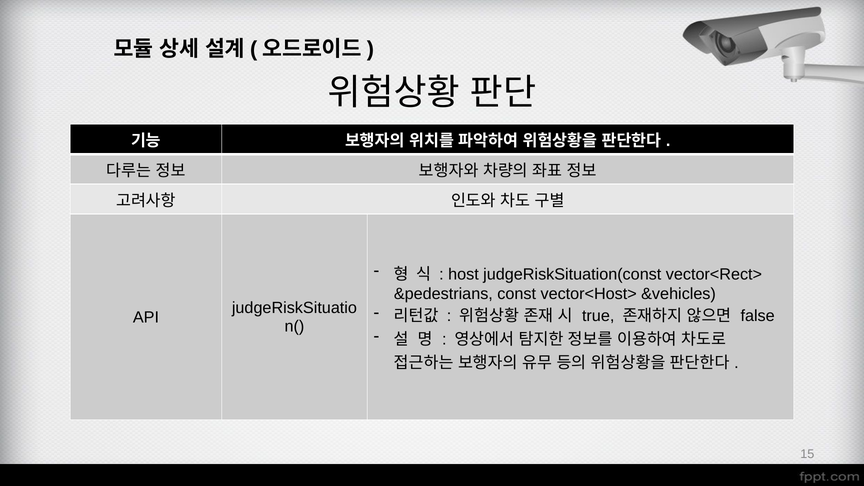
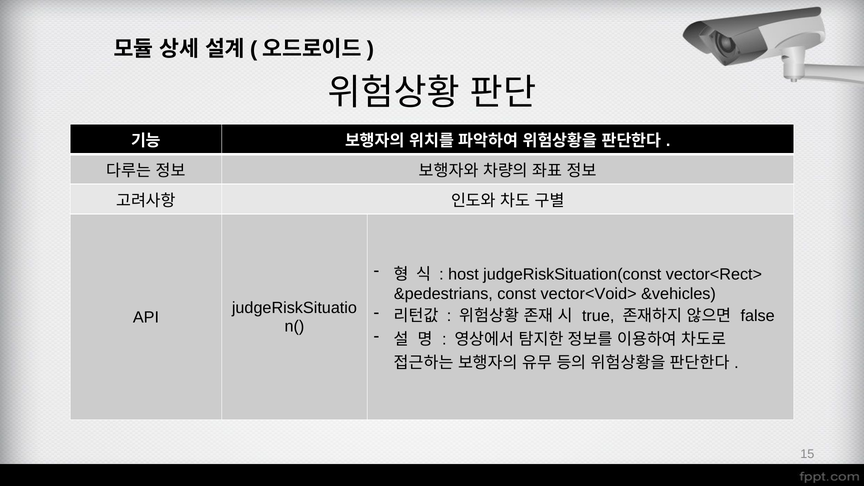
vector<Host>: vector<Host> -> vector<Void>
